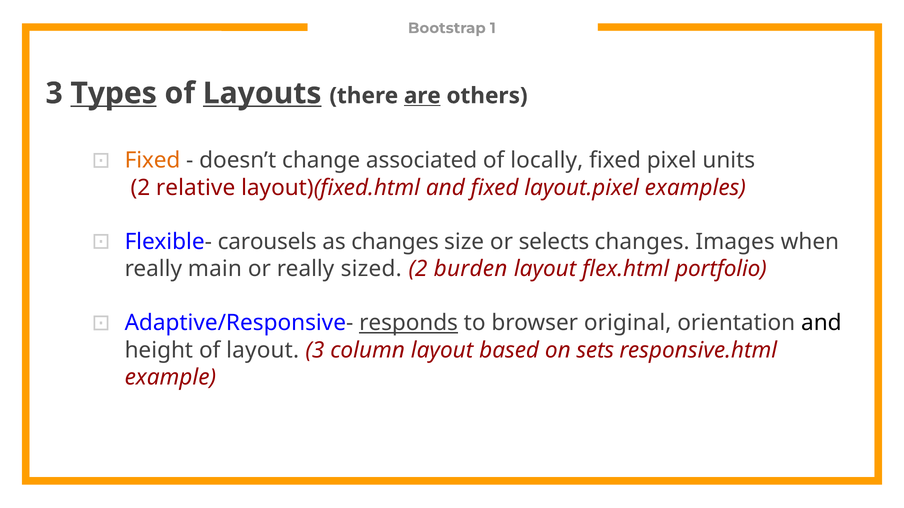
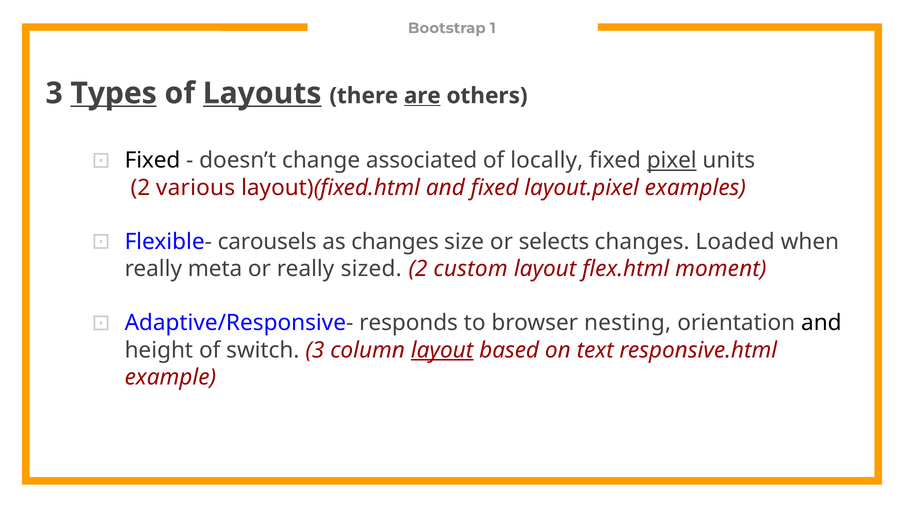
Fixed at (152, 161) colour: orange -> black
pixel underline: none -> present
relative: relative -> various
Images: Images -> Loaded
main: main -> meta
burden: burden -> custom
portfolio: portfolio -> moment
responds underline: present -> none
original: original -> nesting
of layout: layout -> switch
layout at (442, 350) underline: none -> present
sets: sets -> text
